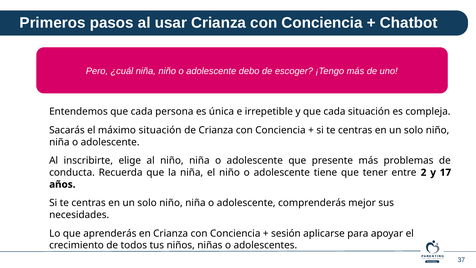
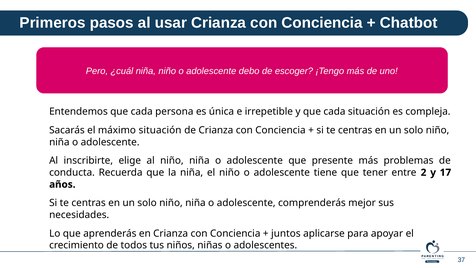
sesión: sesión -> juntos
